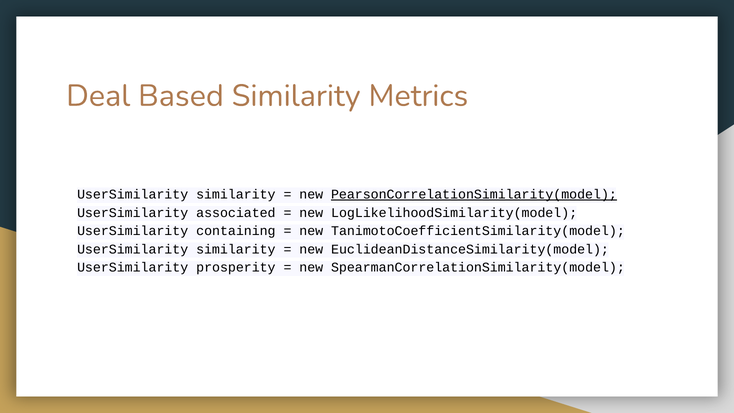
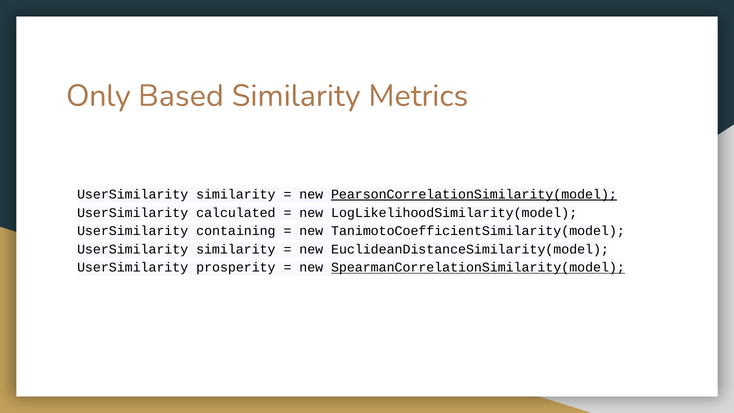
Deal: Deal -> Only
associated: associated -> calculated
SpearmanCorrelationSimilarity(model underline: none -> present
